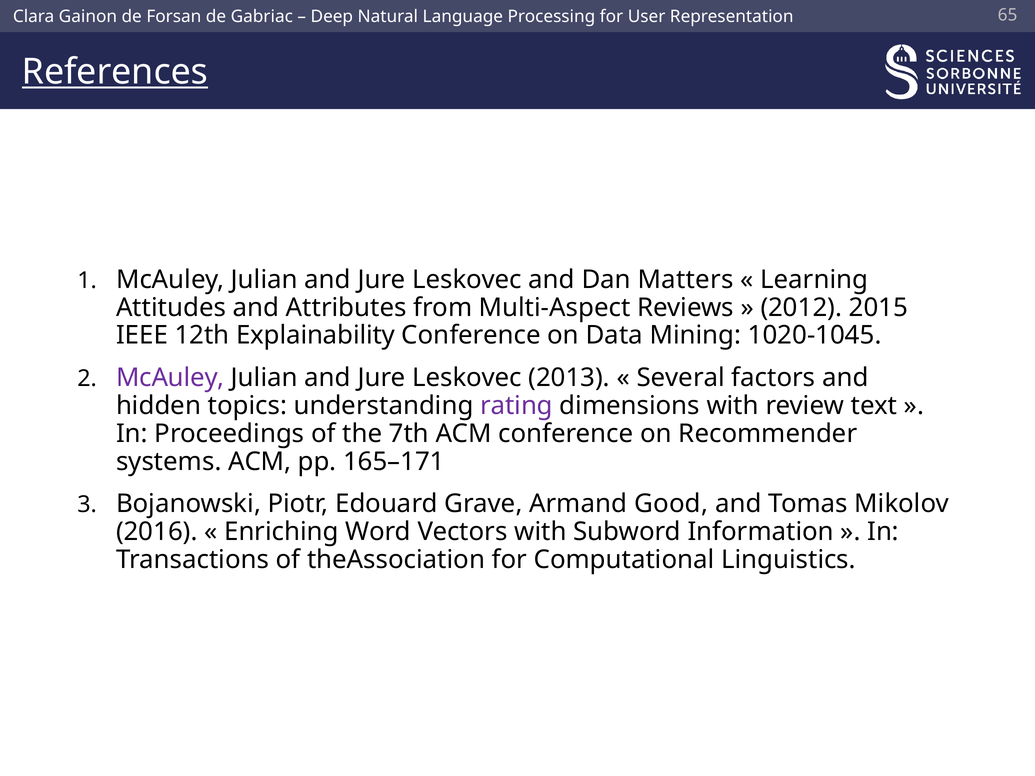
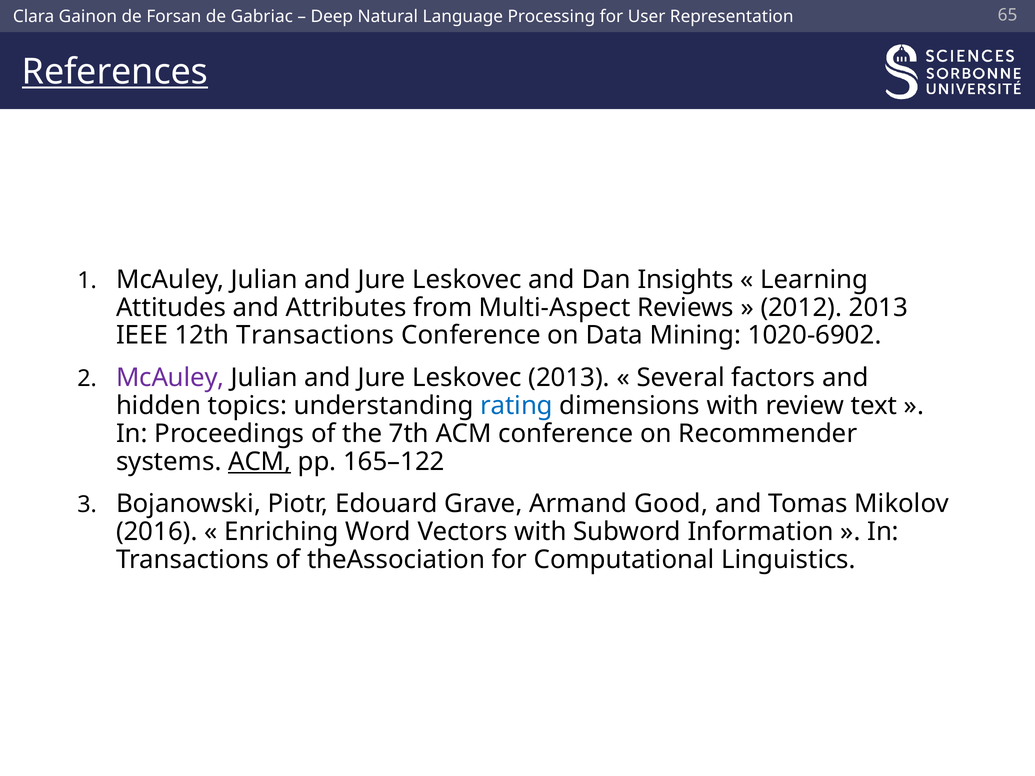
Matters: Matters -> Insights
2012 2015: 2015 -> 2013
12th Explainability: Explainability -> Transactions
1020-1045: 1020-1045 -> 1020-6902
rating colour: purple -> blue
ACM at (260, 462) underline: none -> present
165–171: 165–171 -> 165–122
